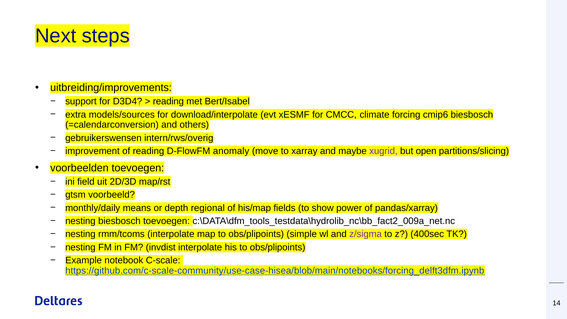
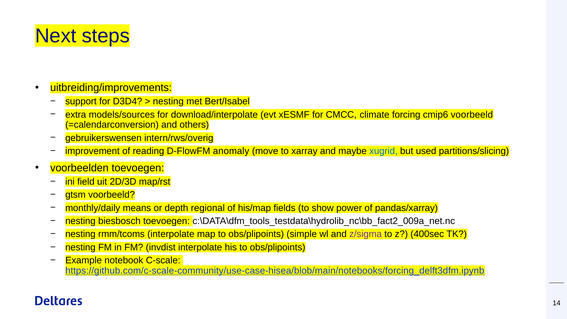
reading at (168, 101): reading -> nesting
cmip6 biesbosch: biesbosch -> voorbeeld
xugrid colour: purple -> blue
open: open -> used
